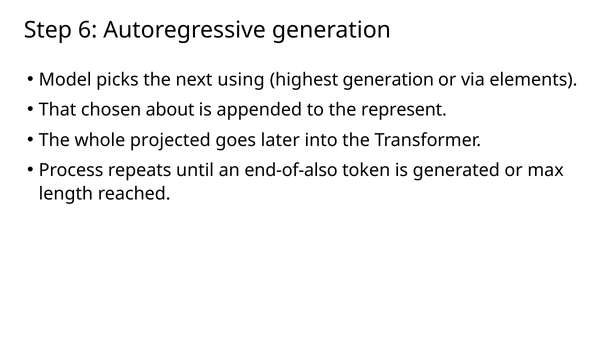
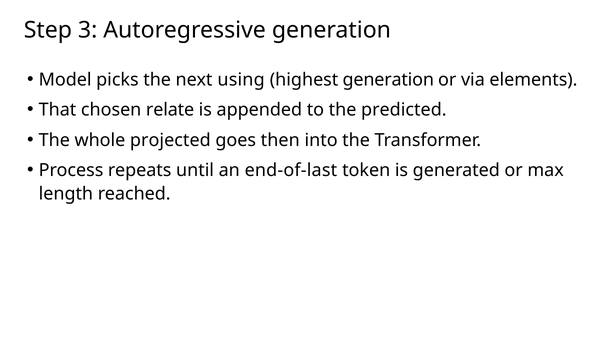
6: 6 -> 3
about: about -> relate
represent: represent -> predicted
later: later -> then
end-of-also: end-of-also -> end-of-last
